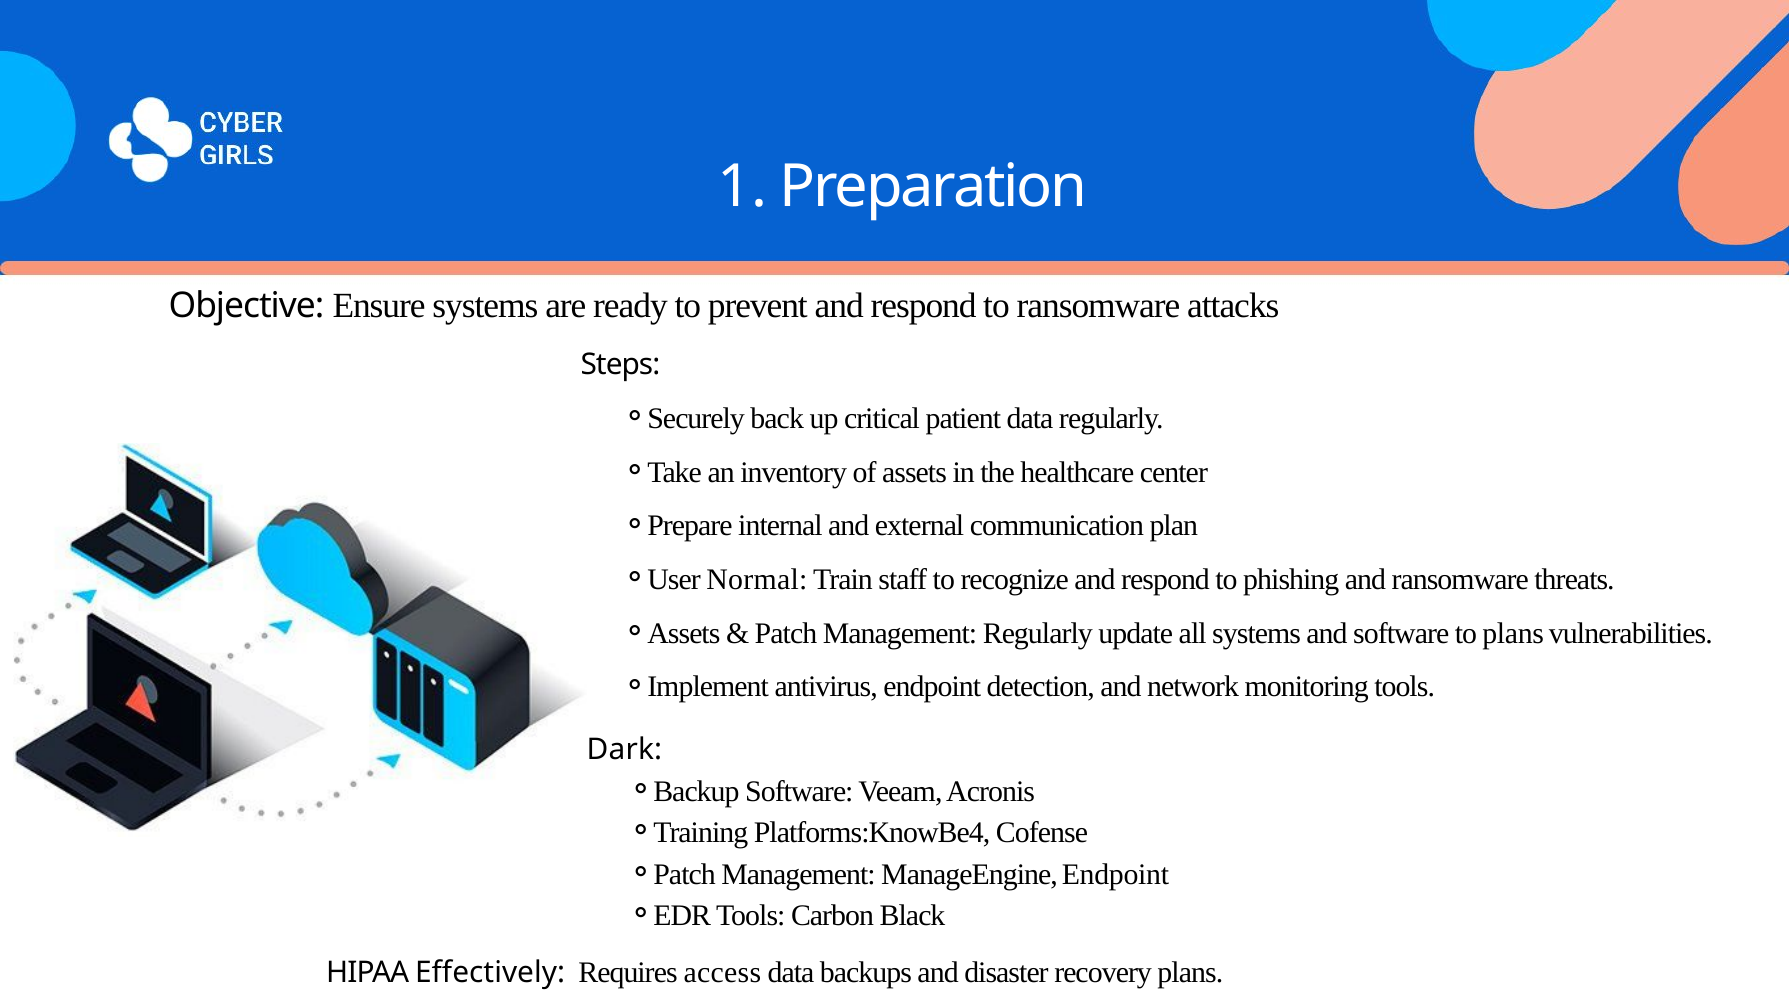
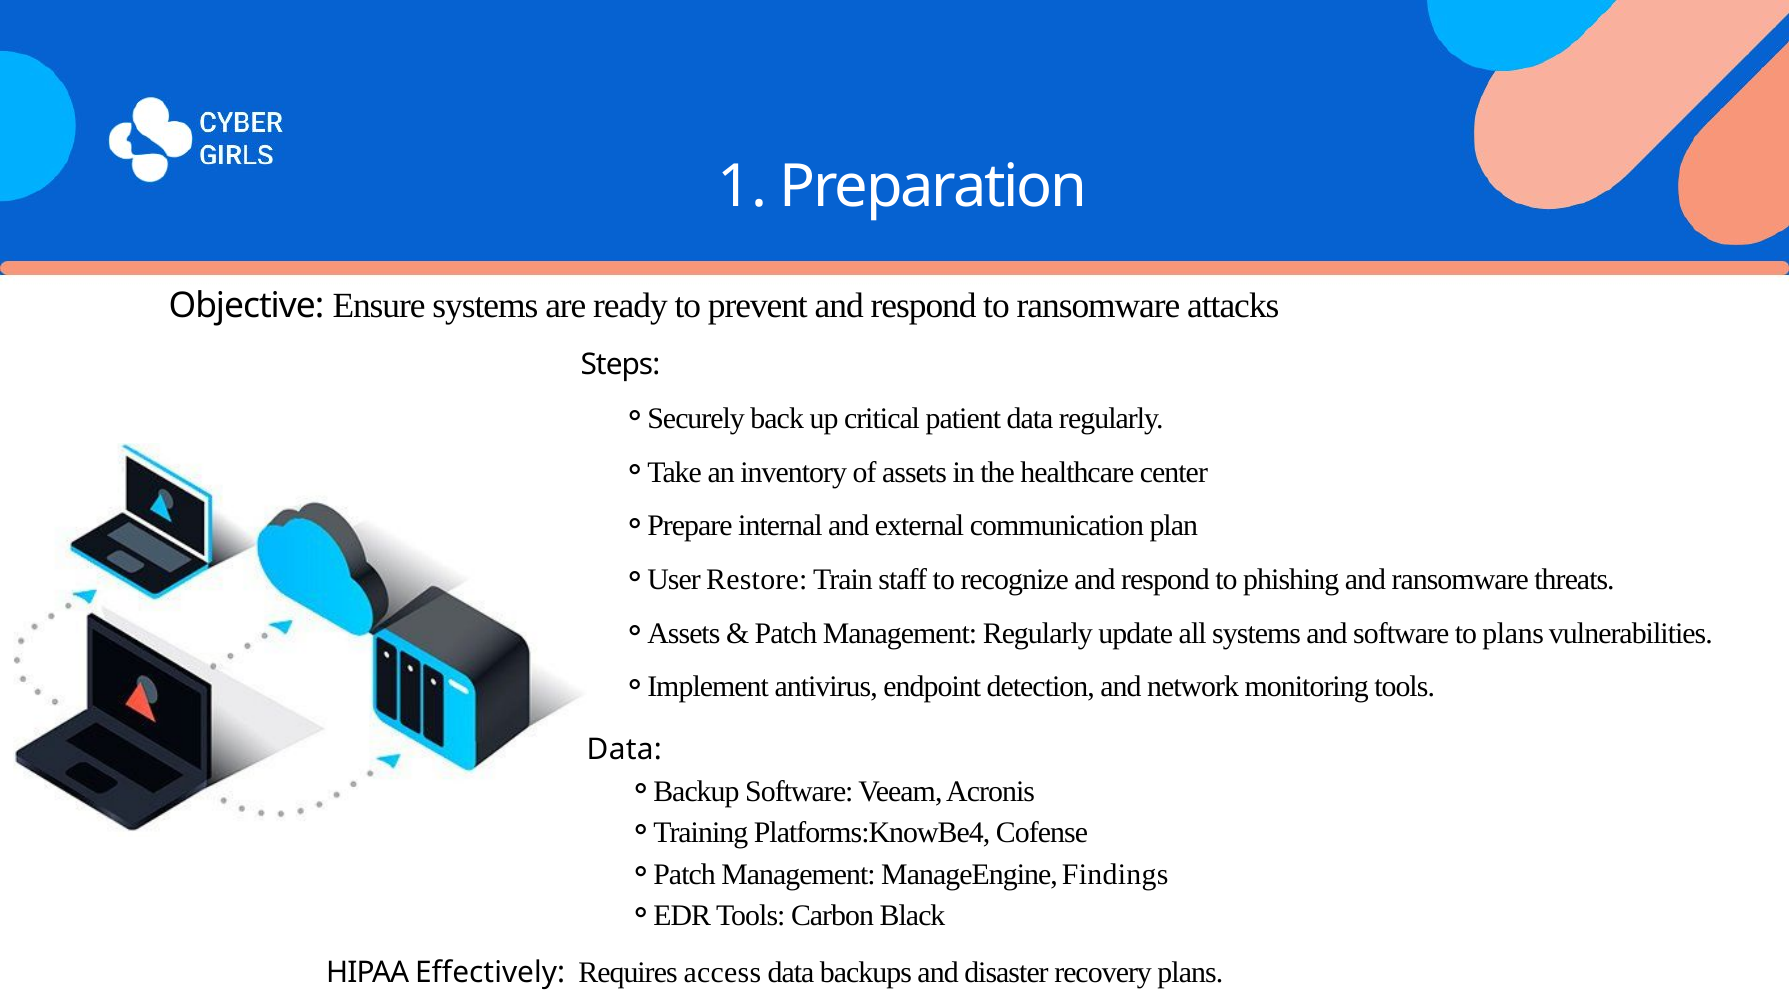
Normal: Normal -> Restore
Dark at (624, 750): Dark -> Data
ManageEngine Endpoint: Endpoint -> Findings
